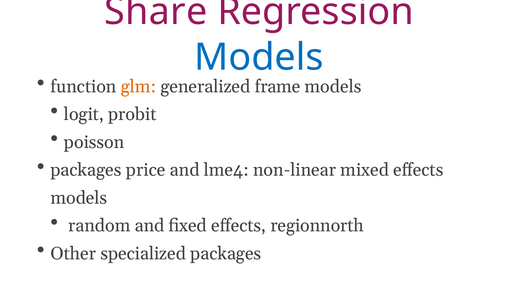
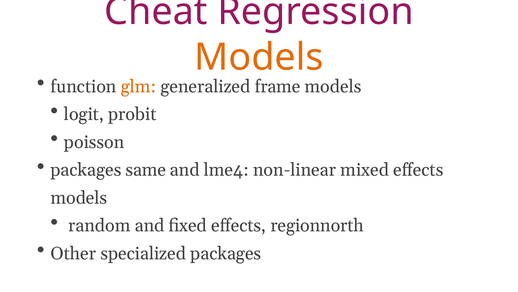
Share: Share -> Cheat
Models at (259, 57) colour: blue -> orange
price: price -> same
